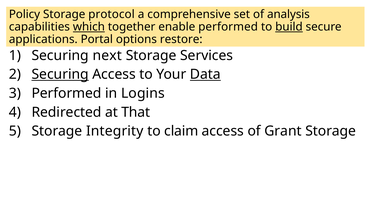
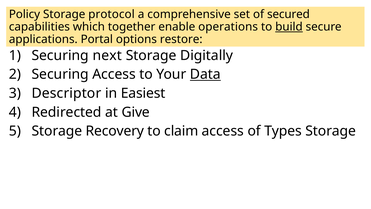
analysis: analysis -> secured
which underline: present -> none
enable performed: performed -> operations
Services: Services -> Digitally
Securing at (60, 74) underline: present -> none
Performed at (67, 93): Performed -> Descriptor
Logins: Logins -> Easiest
That: That -> Give
Integrity: Integrity -> Recovery
Grant: Grant -> Types
